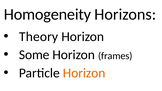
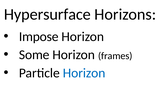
Homogeneity: Homogeneity -> Hypersurface
Theory: Theory -> Impose
Horizon at (84, 73) colour: orange -> blue
